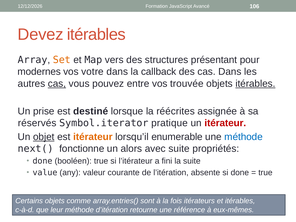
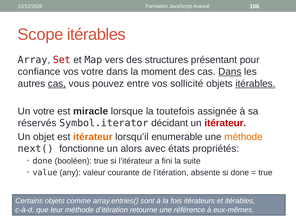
Devez: Devez -> Scope
Set colour: orange -> red
modernes: modernes -> confiance
callback: callback -> moment
Dans at (230, 72) underline: none -> present
trouvée: trouvée -> sollicité
Un prise: prise -> votre
destiné: destiné -> miracle
réécrites: réécrites -> toutefois
pratique: pratique -> décidant
objet underline: present -> none
méthode at (244, 137) colour: blue -> orange
avec suite: suite -> états
